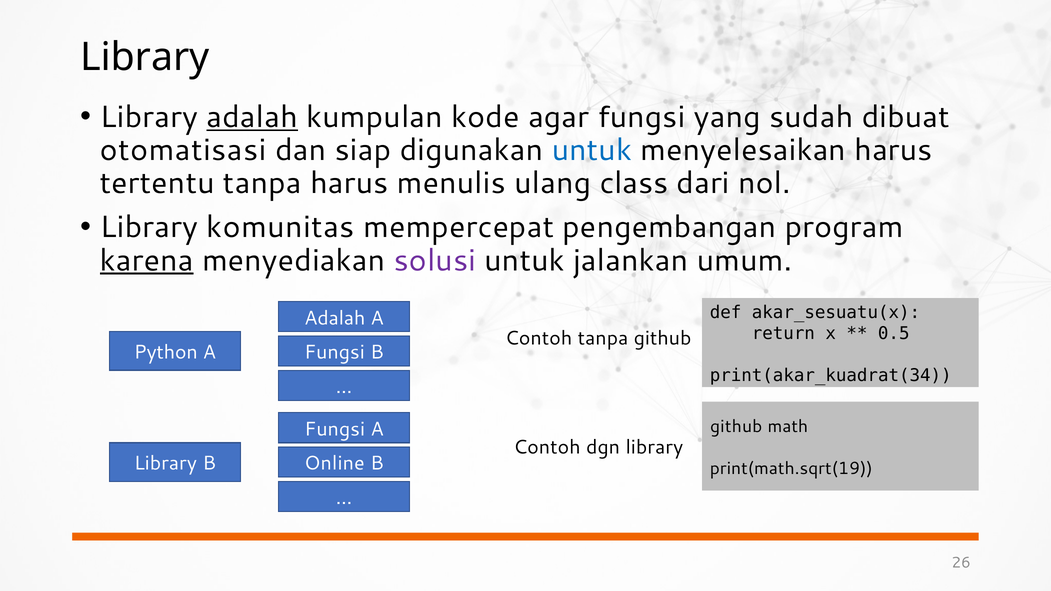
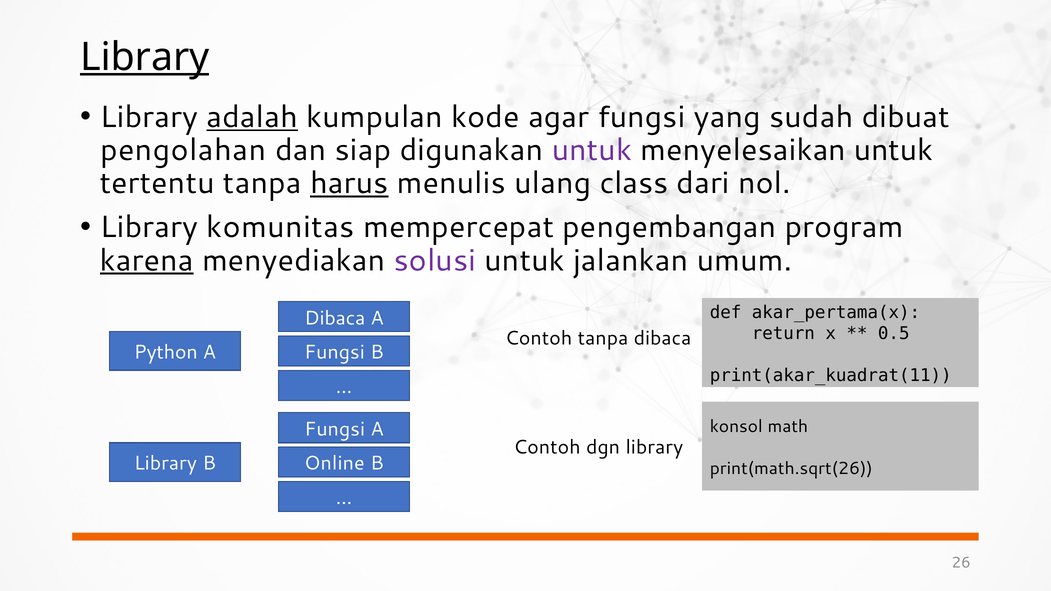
Library at (145, 57) underline: none -> present
otomatisasi: otomatisasi -> pengolahan
untuk at (592, 150) colour: blue -> purple
menyelesaikan harus: harus -> untuk
harus at (349, 183) underline: none -> present
akar_sesuatu(x: akar_sesuatu(x -> akar_pertama(x
Adalah at (335, 318): Adalah -> Dibaca
tanpa github: github -> dibaca
print(akar_kuadrat(34: print(akar_kuadrat(34 -> print(akar_kuadrat(11
github at (736, 426): github -> konsol
print(math.sqrt(19: print(math.sqrt(19 -> print(math.sqrt(26
